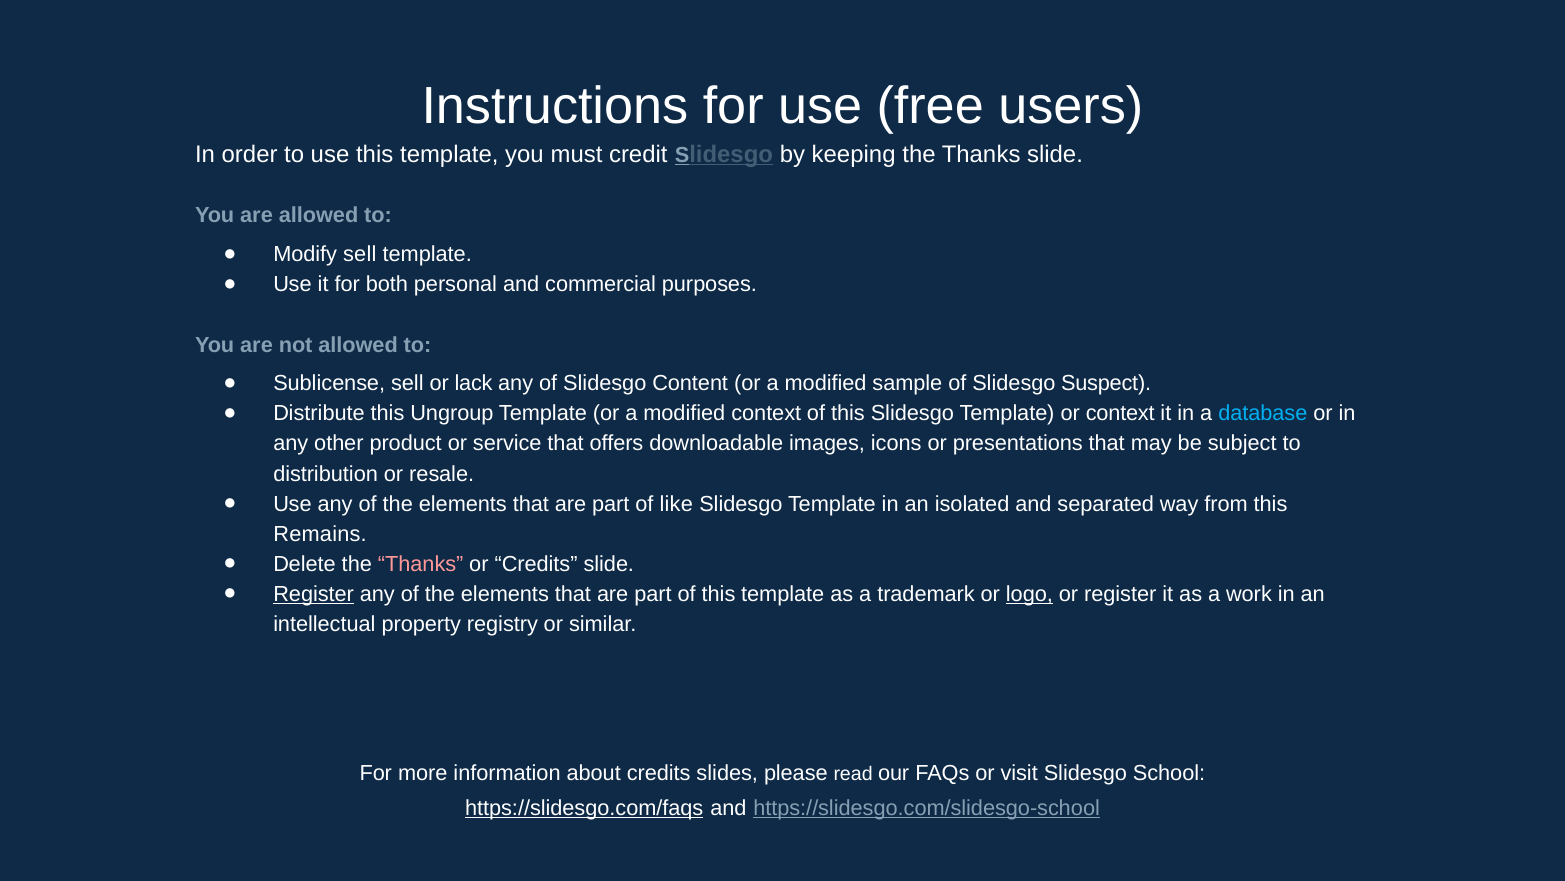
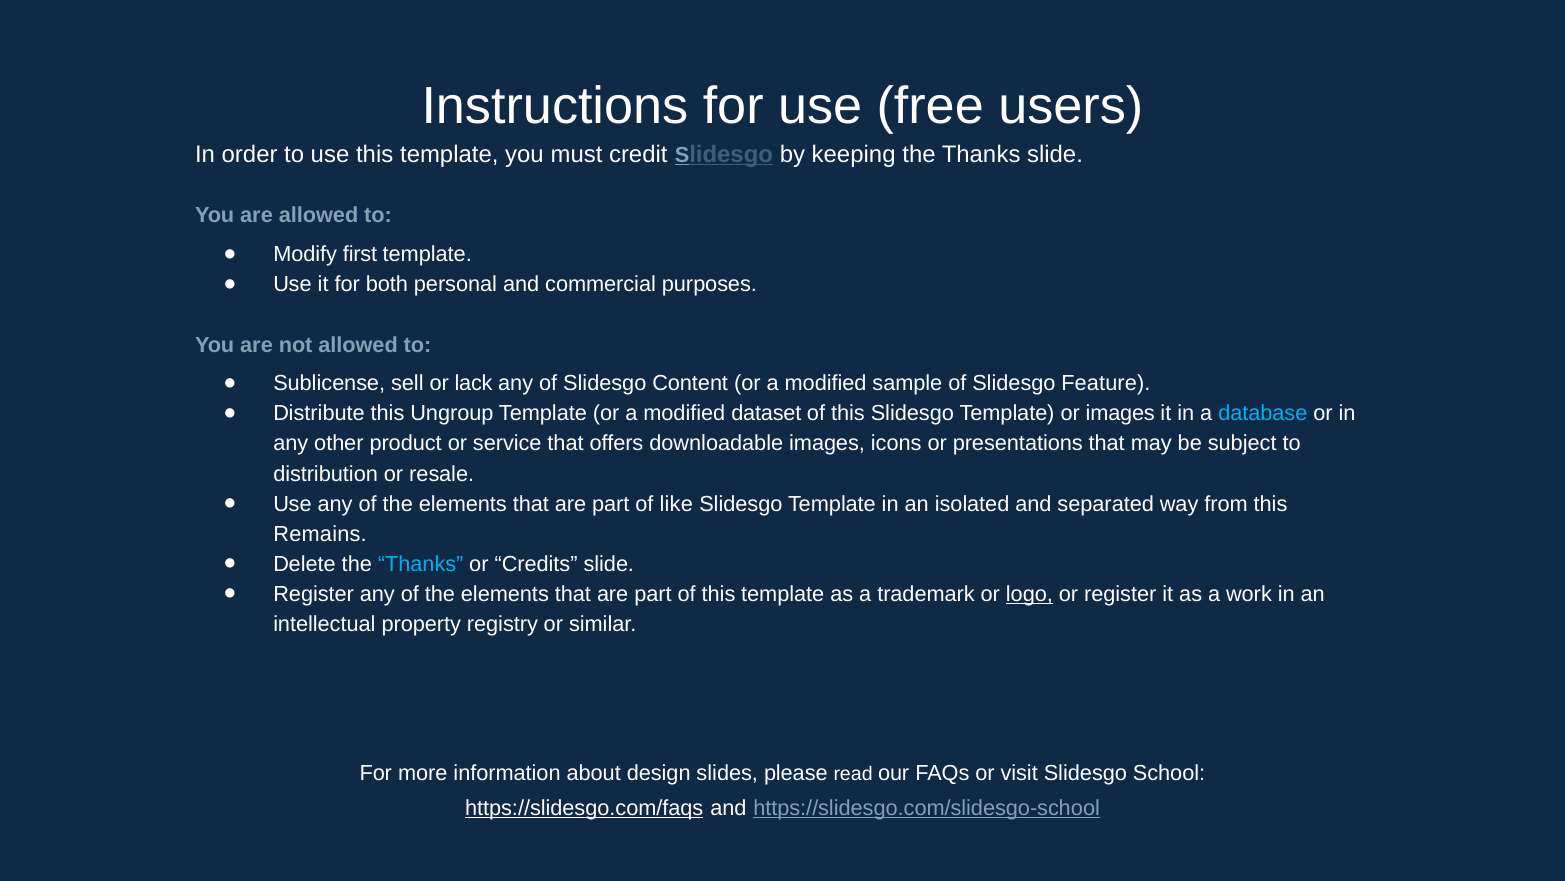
Modify sell: sell -> first
Suspect: Suspect -> Feature
modified context: context -> dataset
or context: context -> images
Thanks at (421, 563) colour: pink -> light blue
Register at (314, 594) underline: present -> none
about credits: credits -> design
